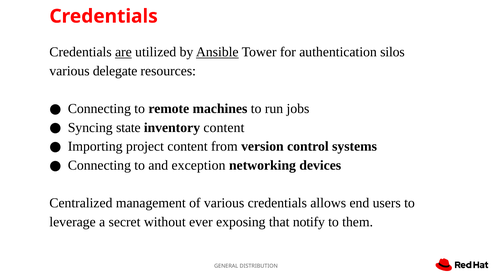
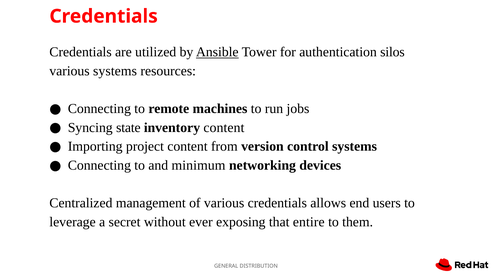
are underline: present -> none
various delegate: delegate -> systems
exception: exception -> minimum
notify: notify -> entire
